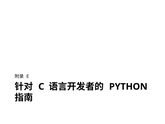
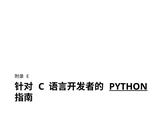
PYTHON underline: none -> present
